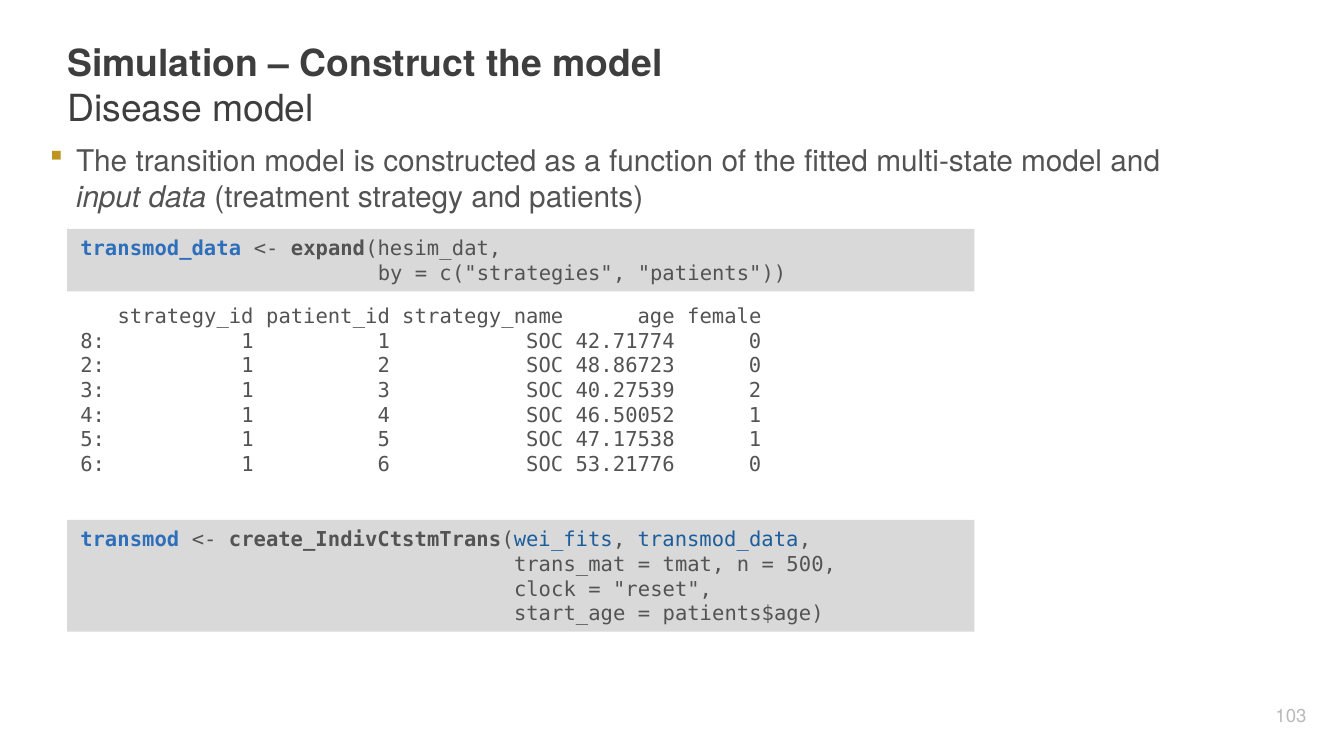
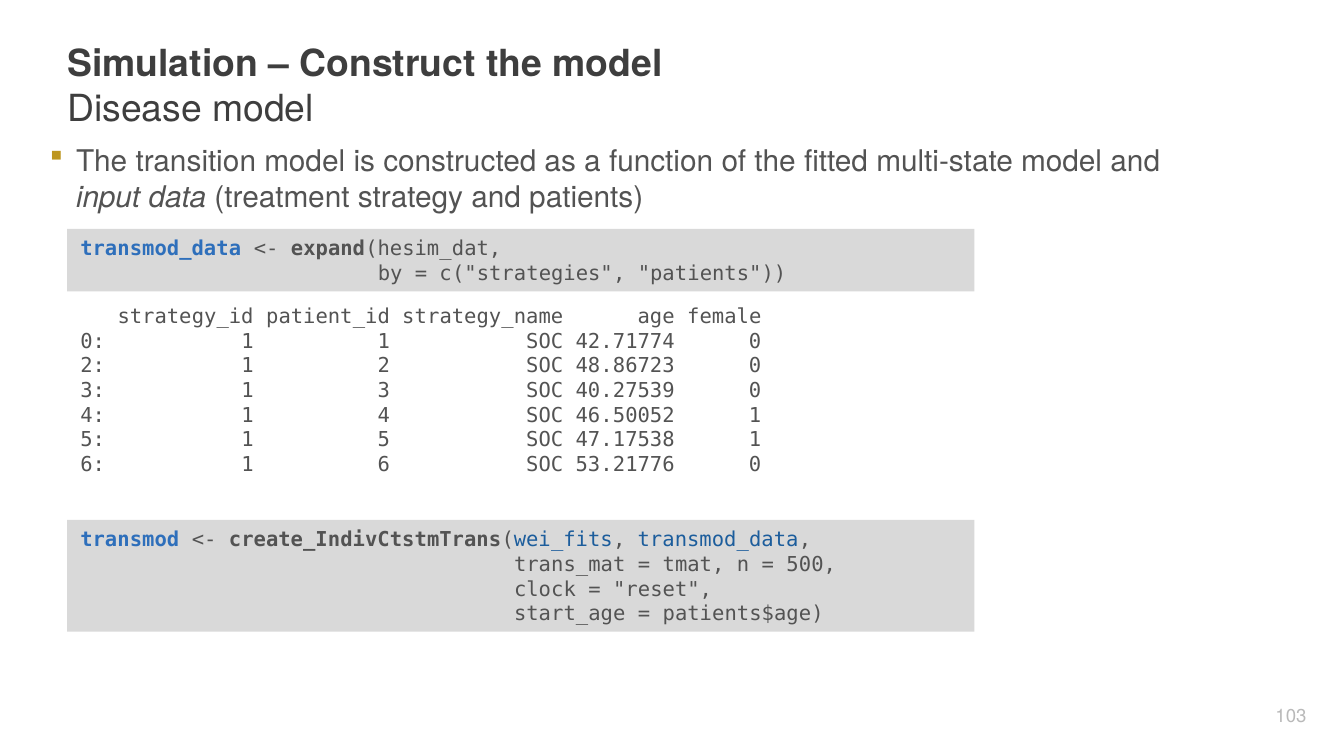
8 at (93, 341): 8 -> 0
40.27539 2: 2 -> 0
